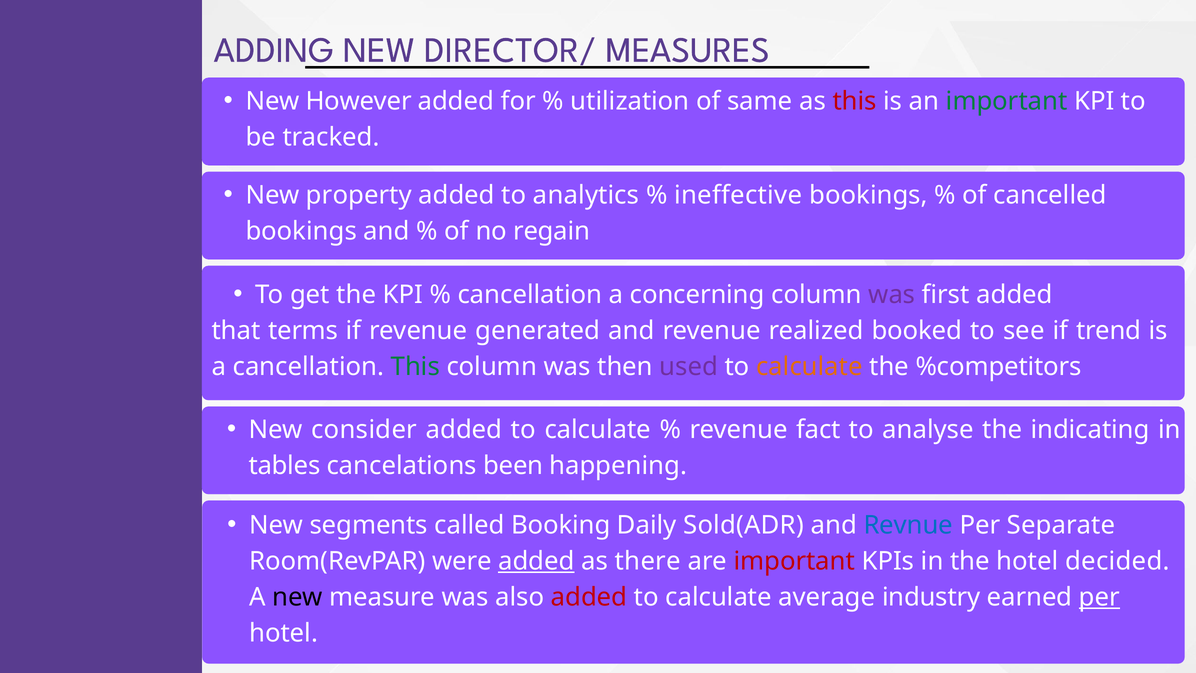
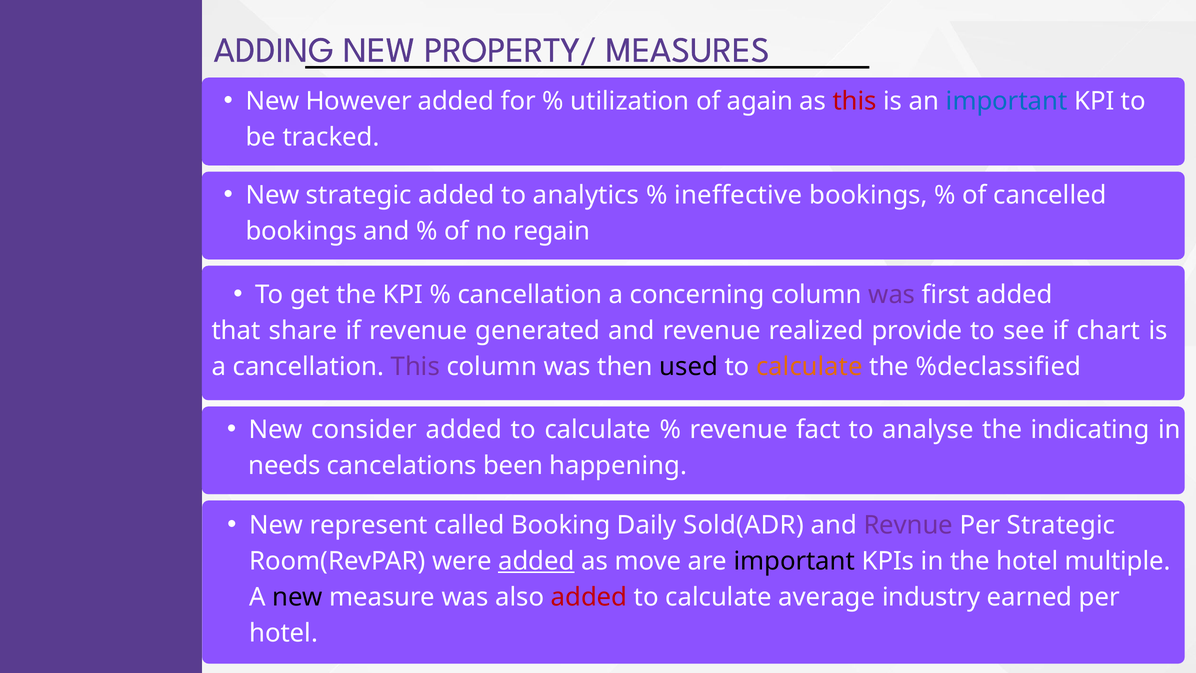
DIRECTOR/: DIRECTOR/ -> PROPERTY/
same: same -> again
important at (1007, 101) colour: green -> blue
New property: property -> strategic
terms: terms -> share
booked: booked -> provide
trend: trend -> chart
This at (415, 367) colour: green -> purple
used colour: purple -> black
%competitors: %competitors -> %declassified
tables: tables -> needs
segments: segments -> represent
Revnue colour: blue -> purple
Per Separate: Separate -> Strategic
there: there -> move
important at (794, 561) colour: red -> black
decided: decided -> multiple
per at (1099, 597) underline: present -> none
